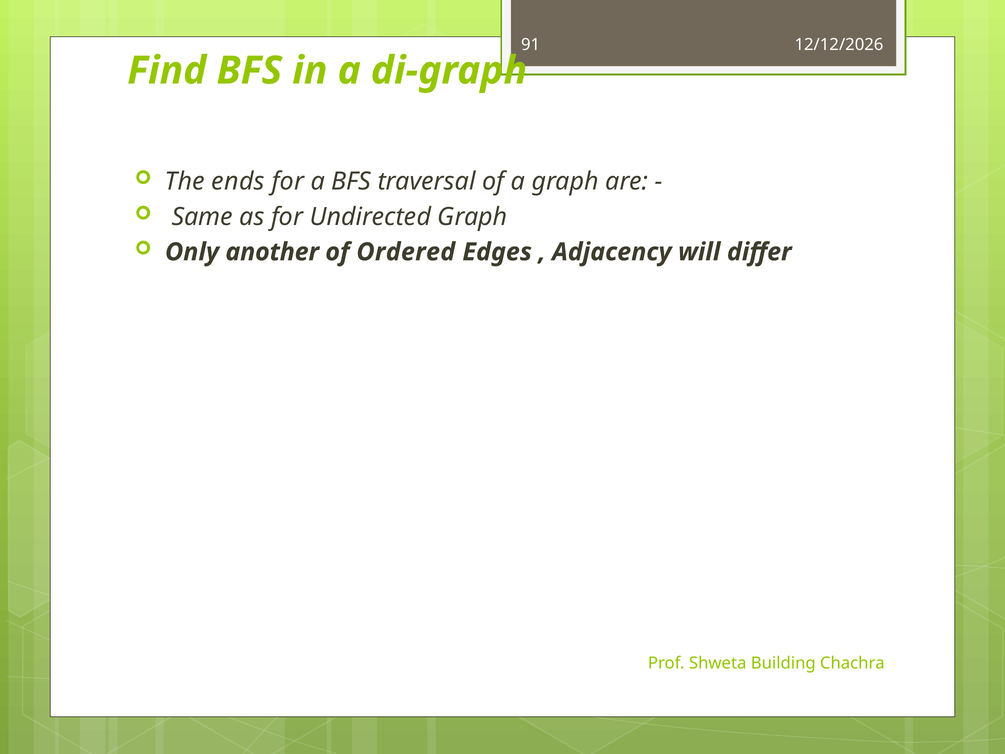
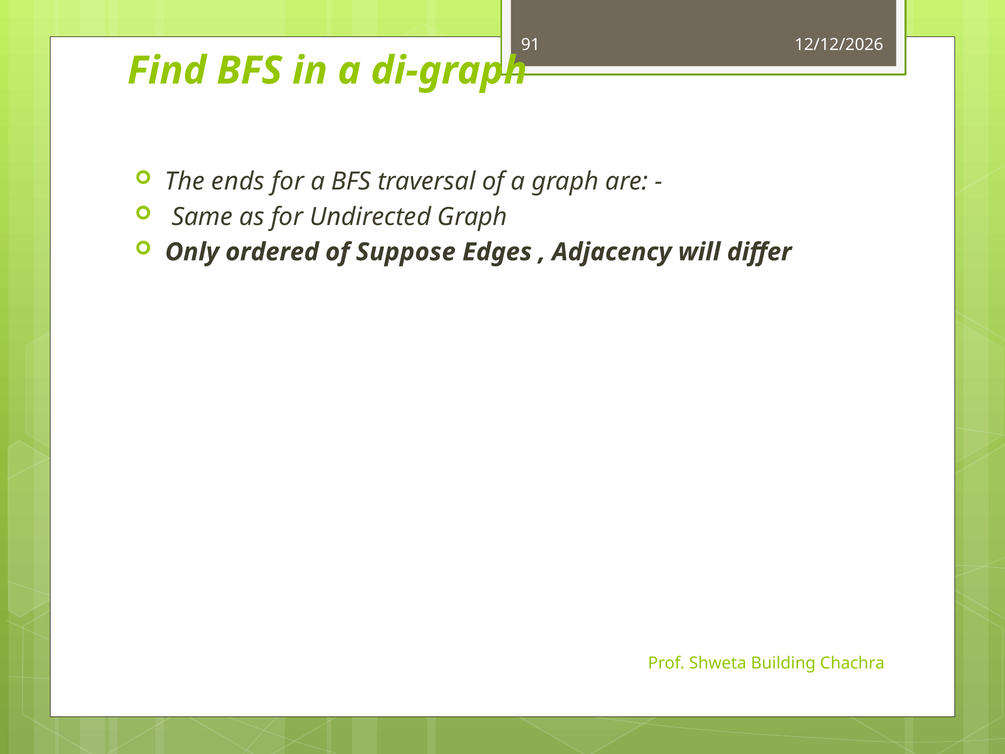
another: another -> ordered
Ordered: Ordered -> Suppose
